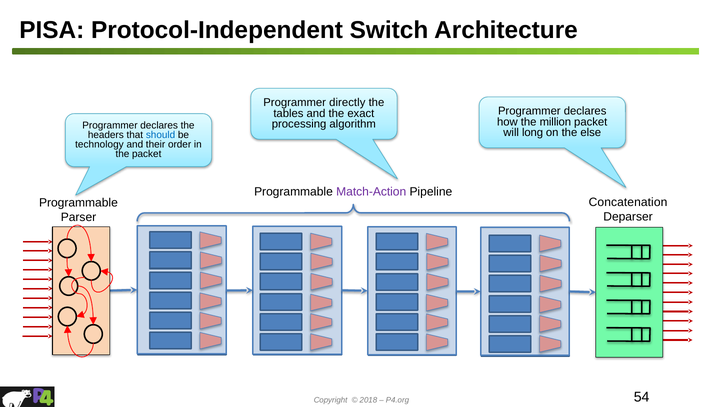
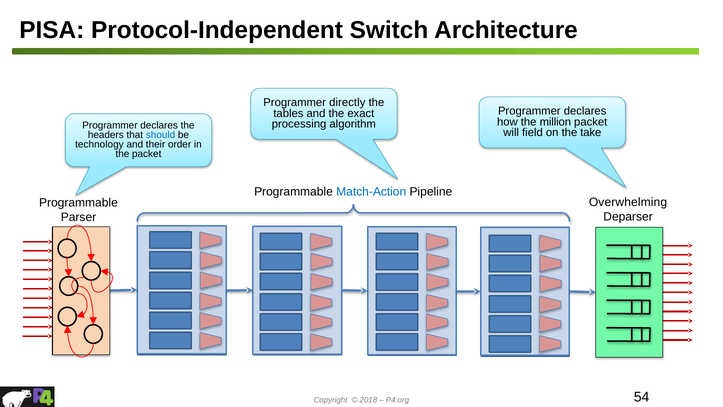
long: long -> field
else: else -> take
Match-Action colour: purple -> blue
Concatenation: Concatenation -> Overwhelming
